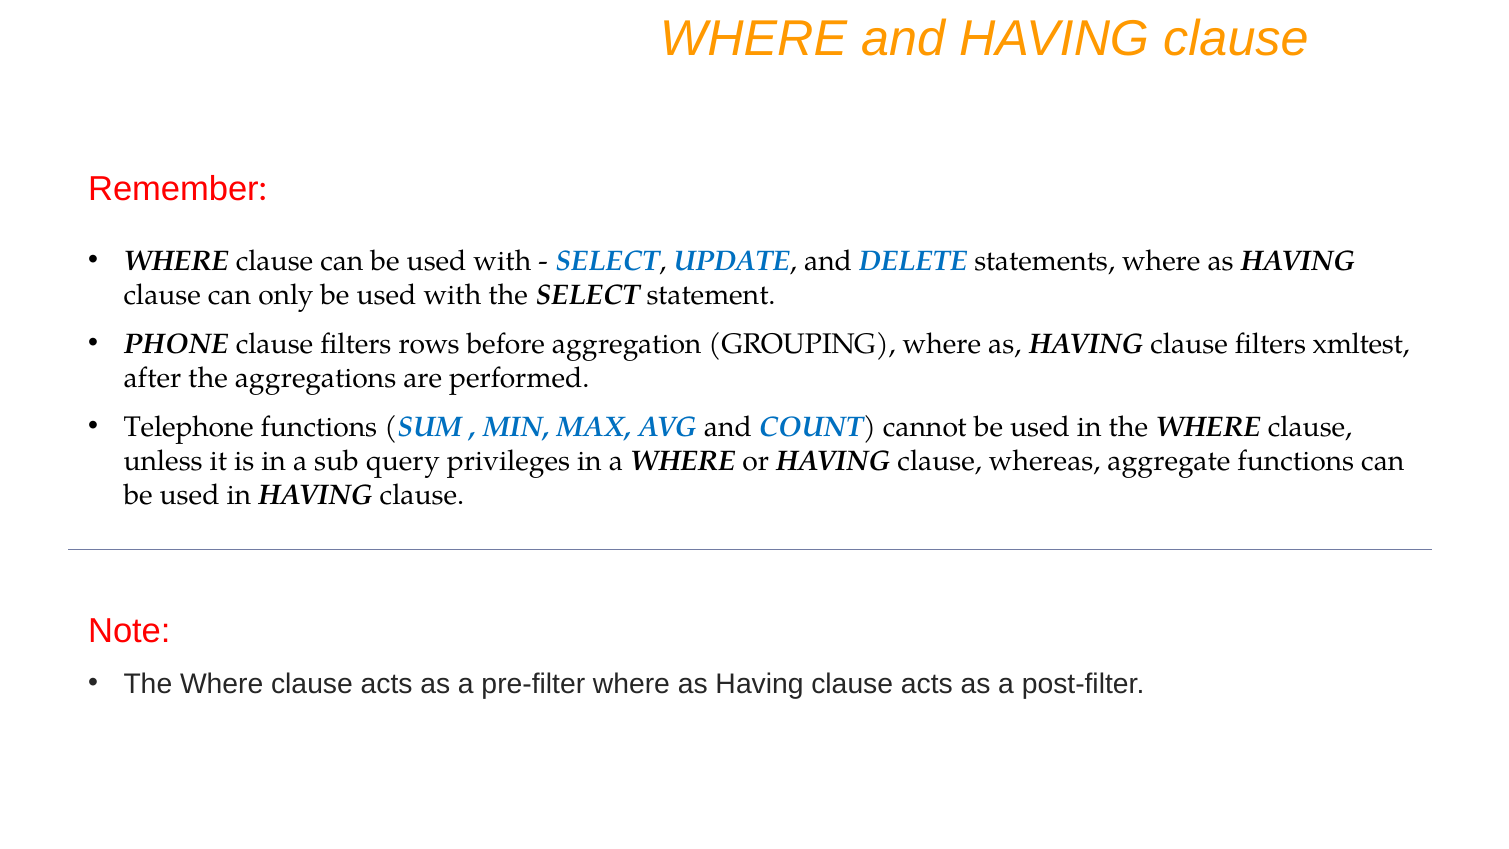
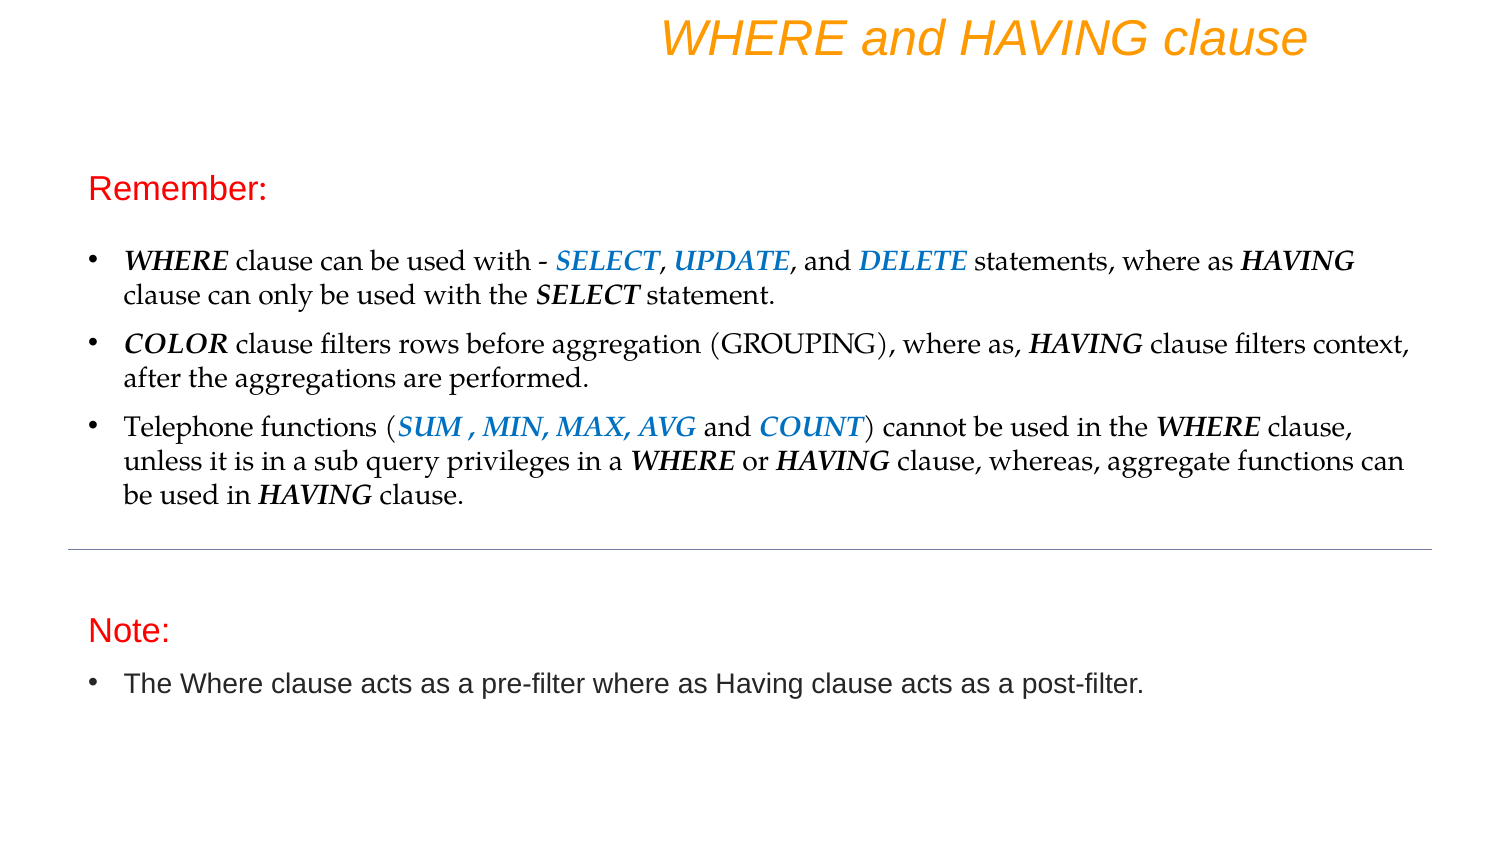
PHONE: PHONE -> COLOR
xmltest: xmltest -> context
